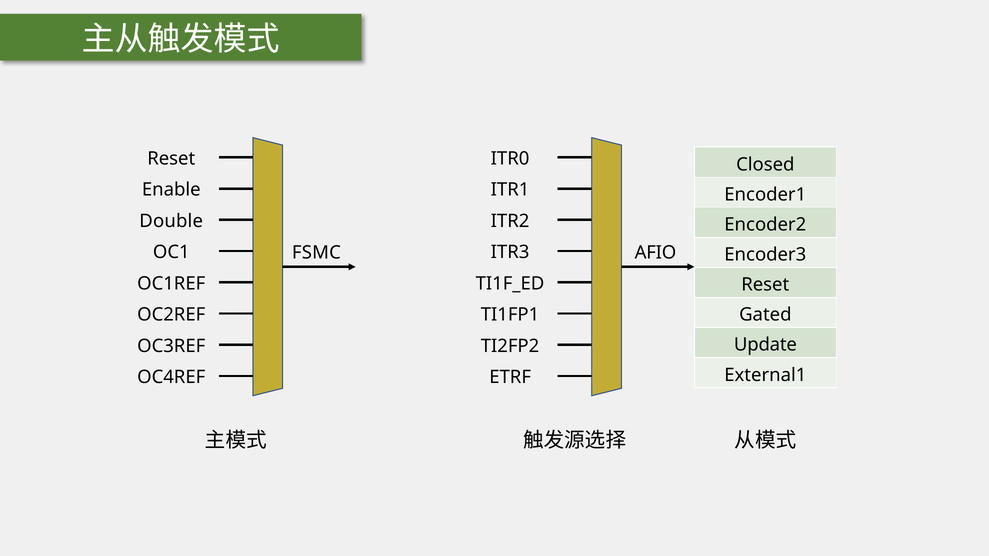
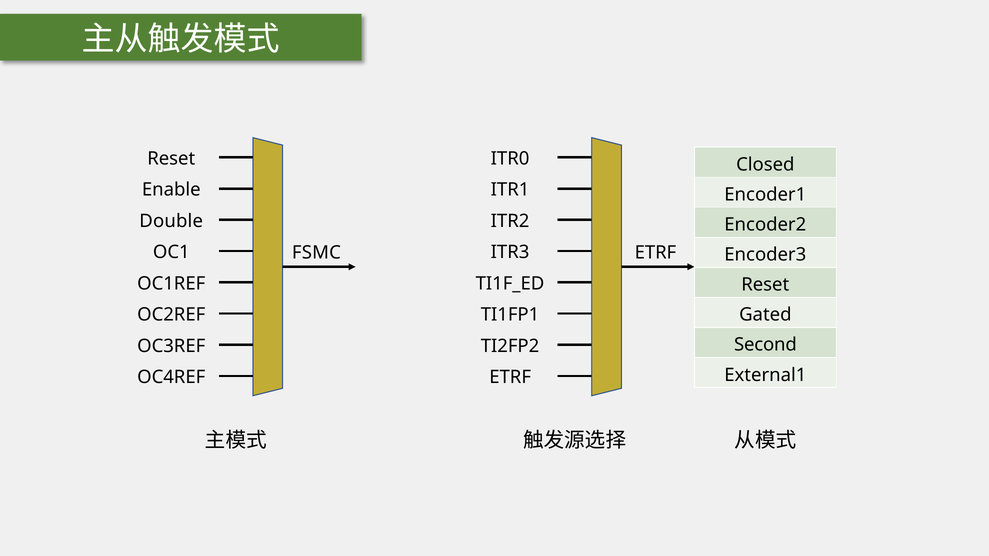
AFIO at (655, 253): AFIO -> ETRF
Update: Update -> Second
